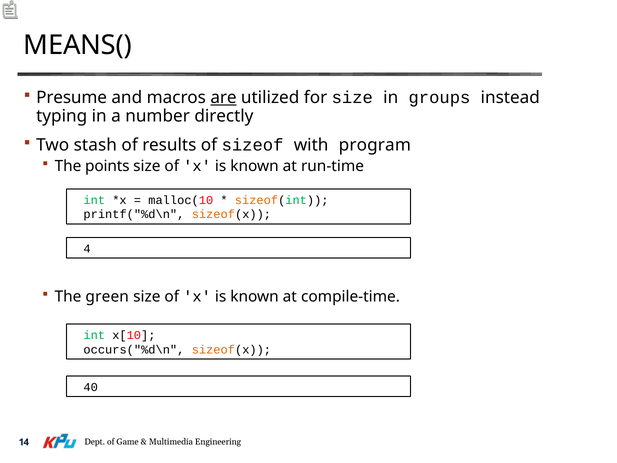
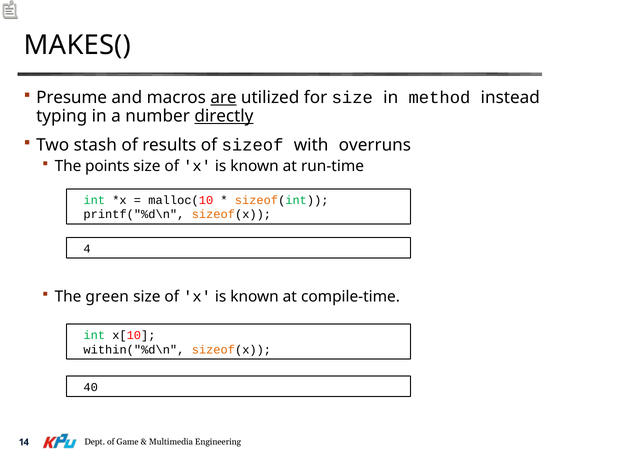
MEANS(: MEANS( -> MAKES(
groups: groups -> method
directly underline: none -> present
program: program -> overruns
occurs("%d\n: occurs("%d\n -> within("%d\n
